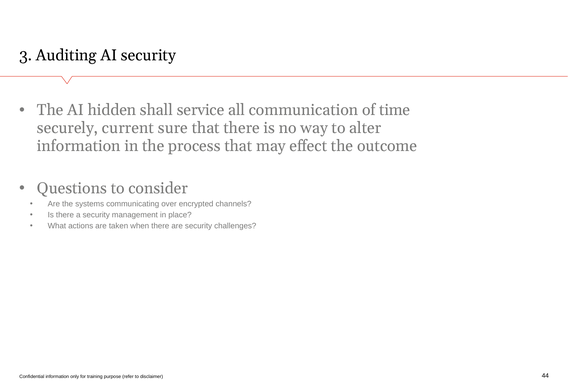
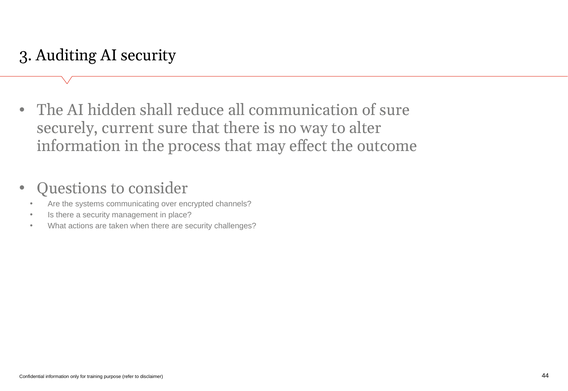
service: service -> reduce
of time: time -> sure
